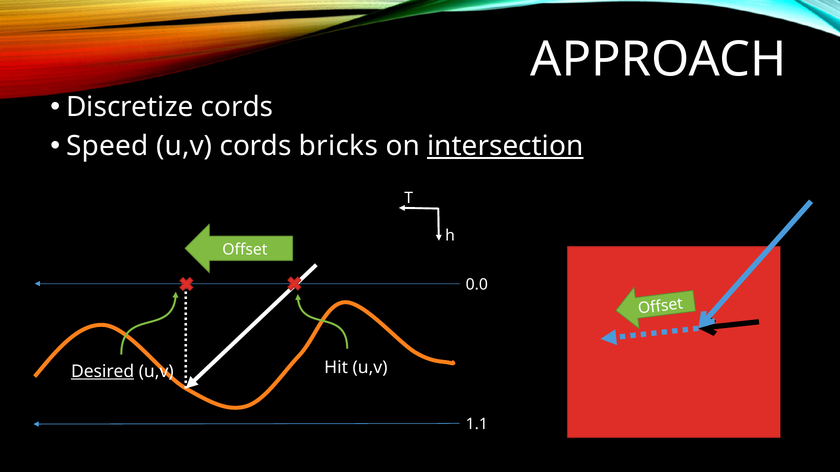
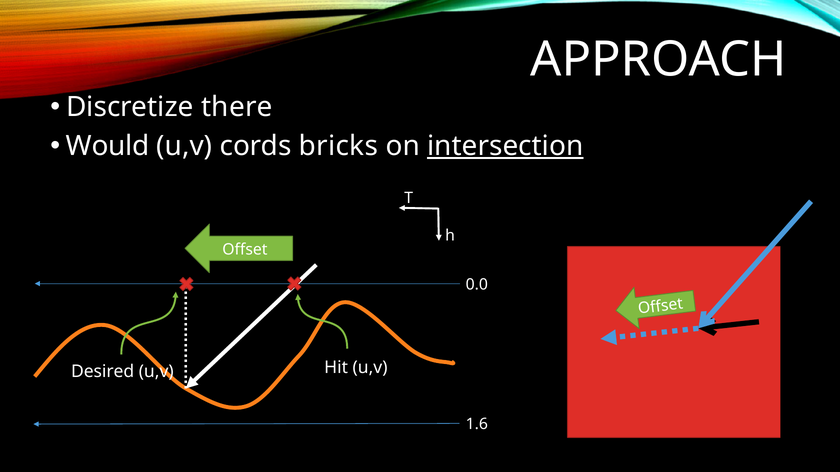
Discretize cords: cords -> there
Speed: Speed -> Would
Desired underline: present -> none
1.1: 1.1 -> 1.6
